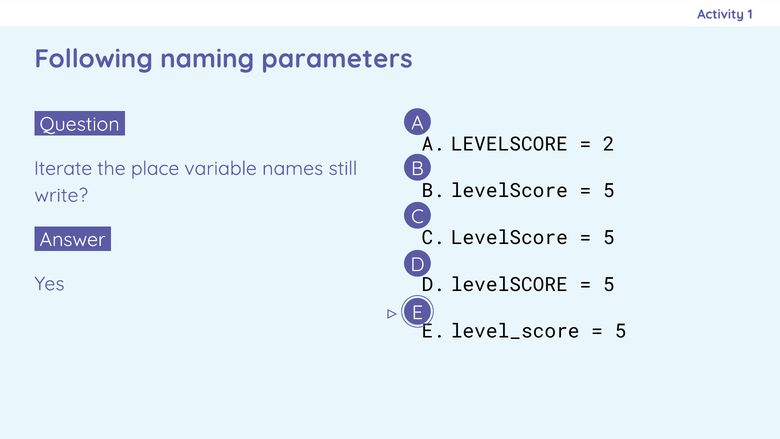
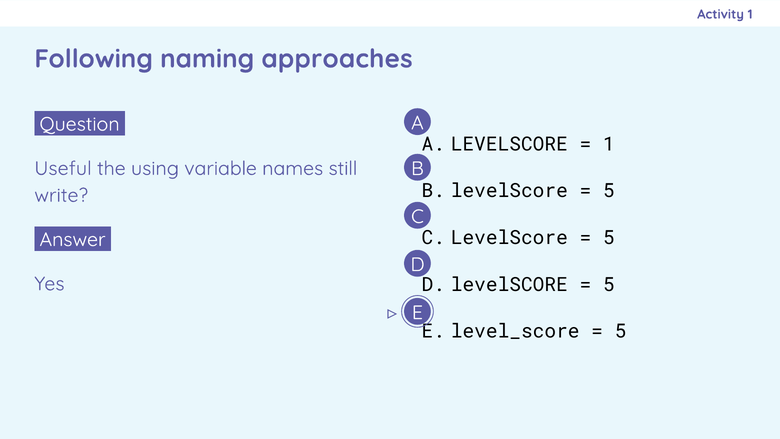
parameters: parameters -> approaches
2 at (609, 144): 2 -> 1
Iterate: Iterate -> Useful
place: place -> using
